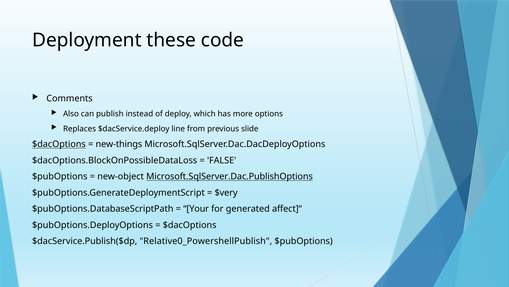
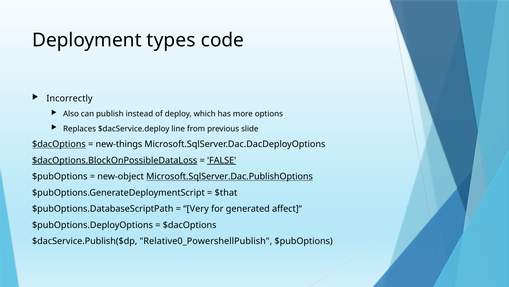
these: these -> types
Comments: Comments -> Incorrectly
$dacOptions.BlockOnPossibleDataLoss underline: none -> present
FALSE underline: none -> present
$very: $very -> $that
Your: Your -> Very
